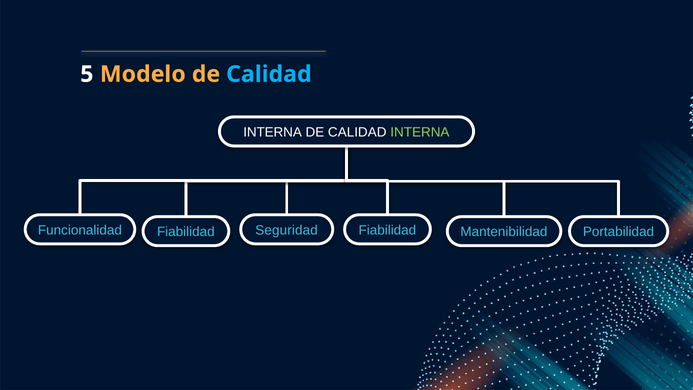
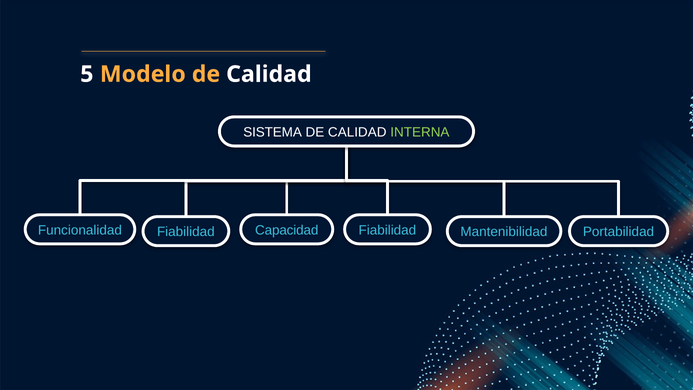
Calidad at (269, 74) colour: light blue -> white
INTERNA at (273, 132): INTERNA -> SISTEMA
Seguridad: Seguridad -> Capacidad
